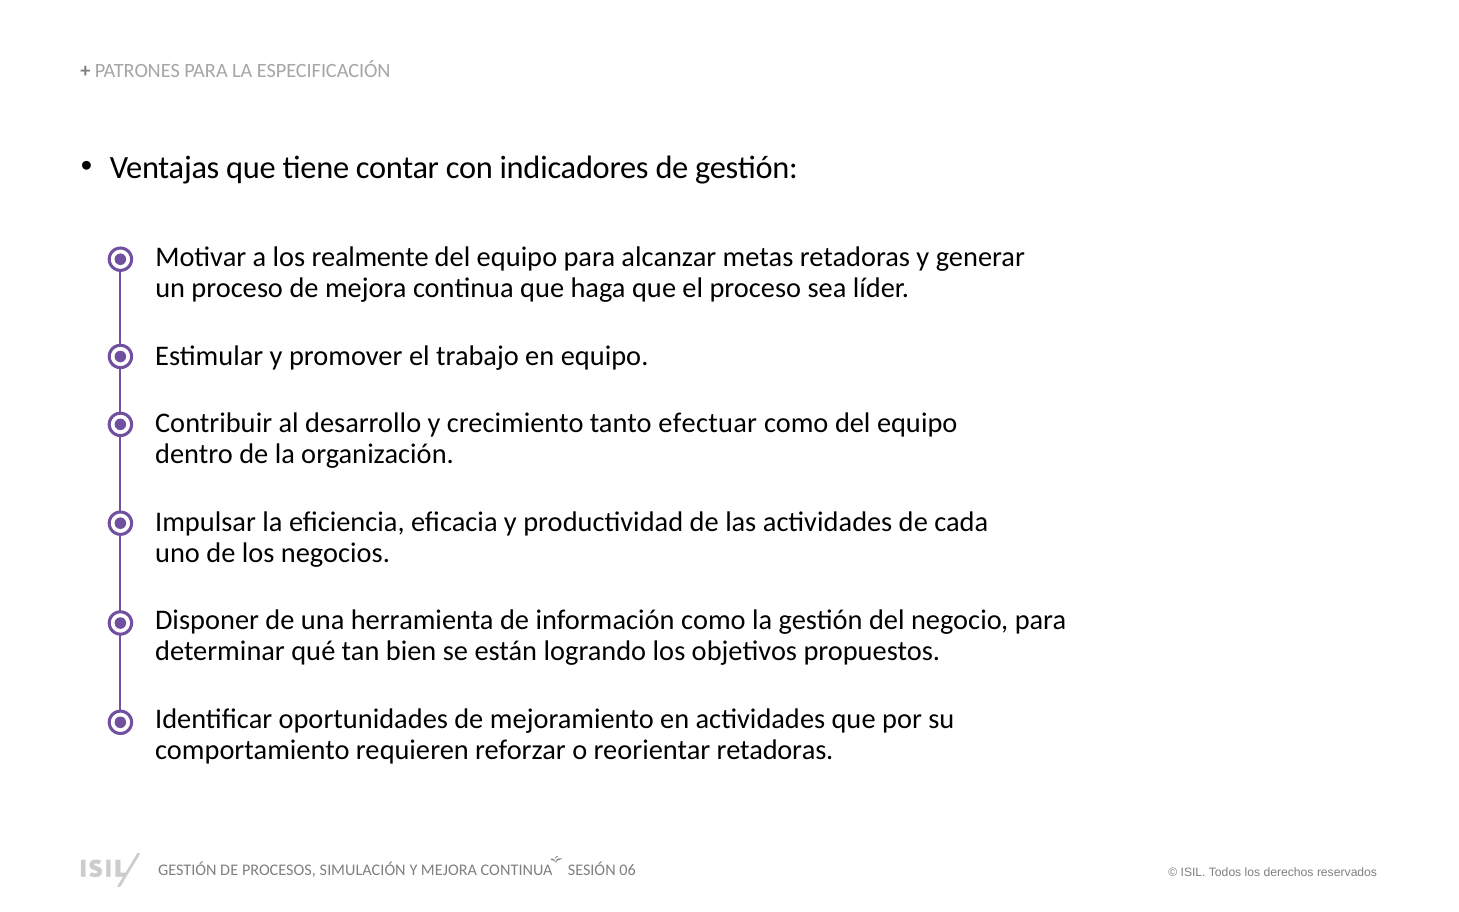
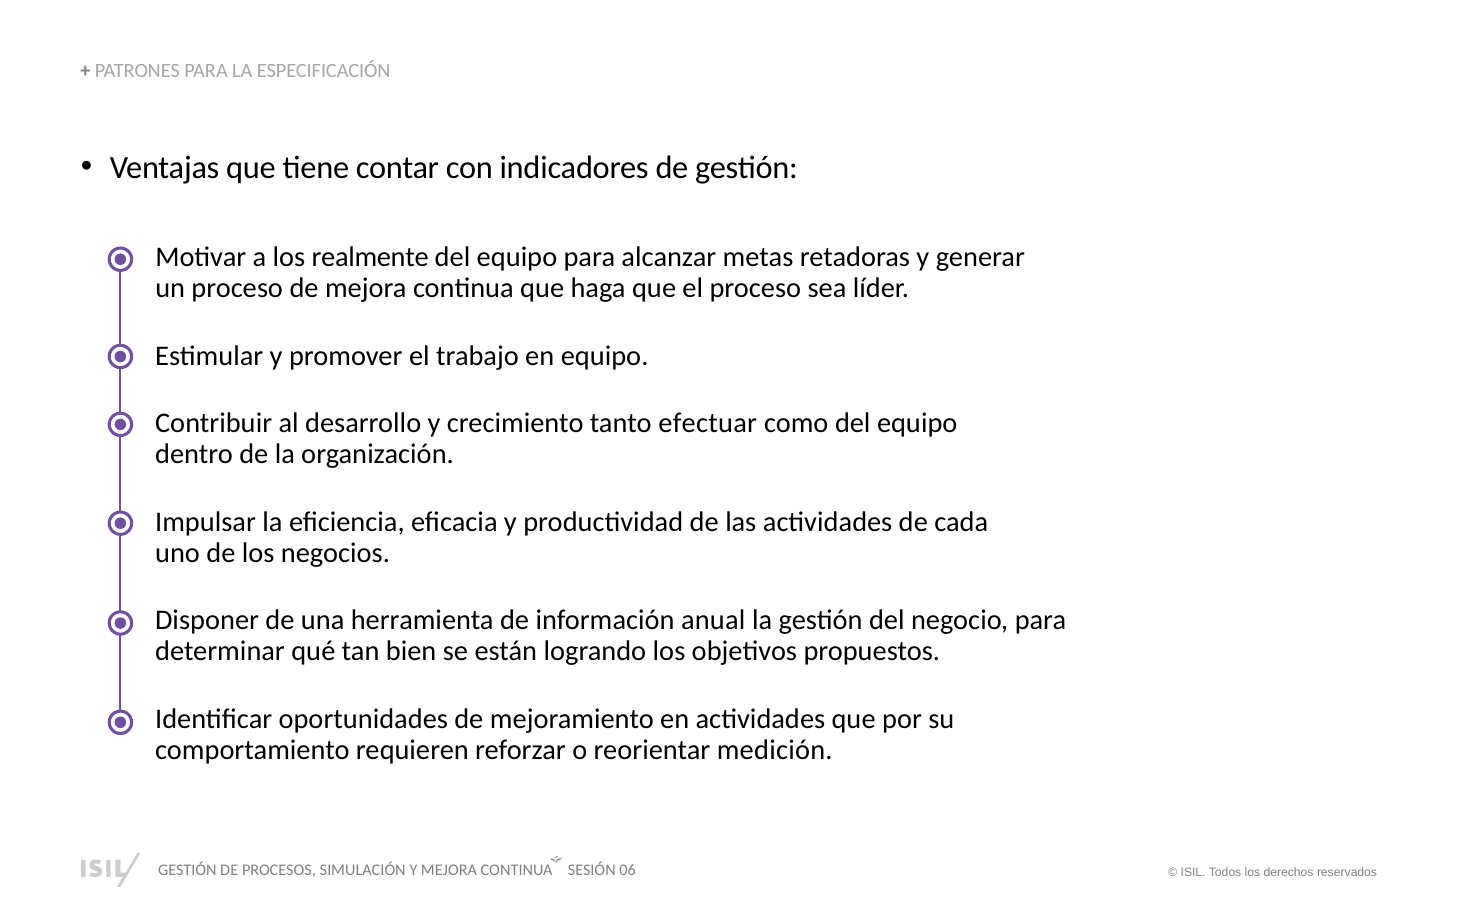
información como: como -> anual
reorientar retadoras: retadoras -> medición
